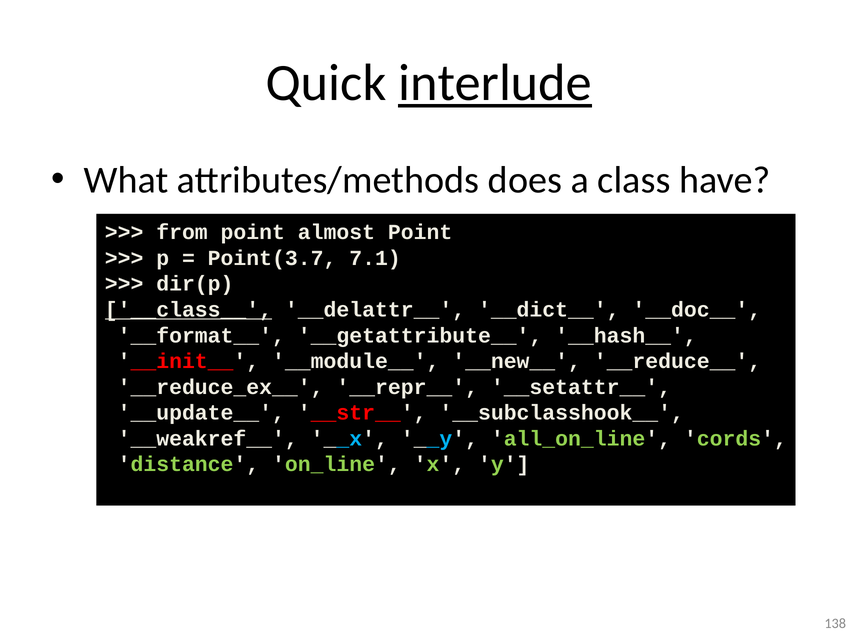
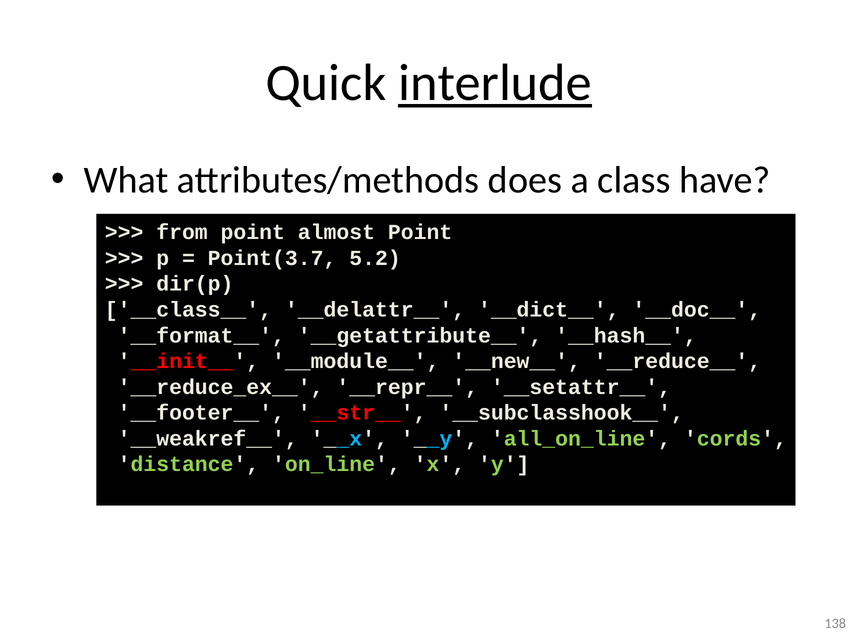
7.1: 7.1 -> 5.2
__class__ underline: present -> none
__update__: __update__ -> __footer__
